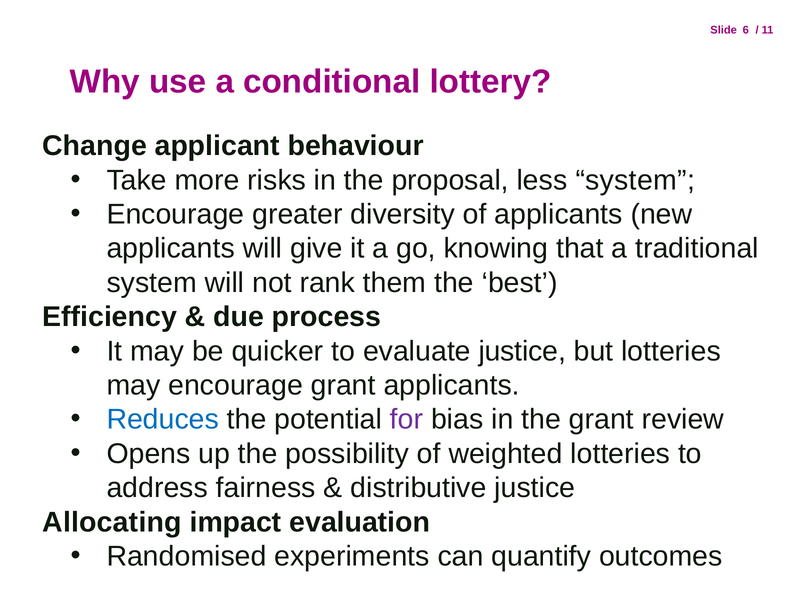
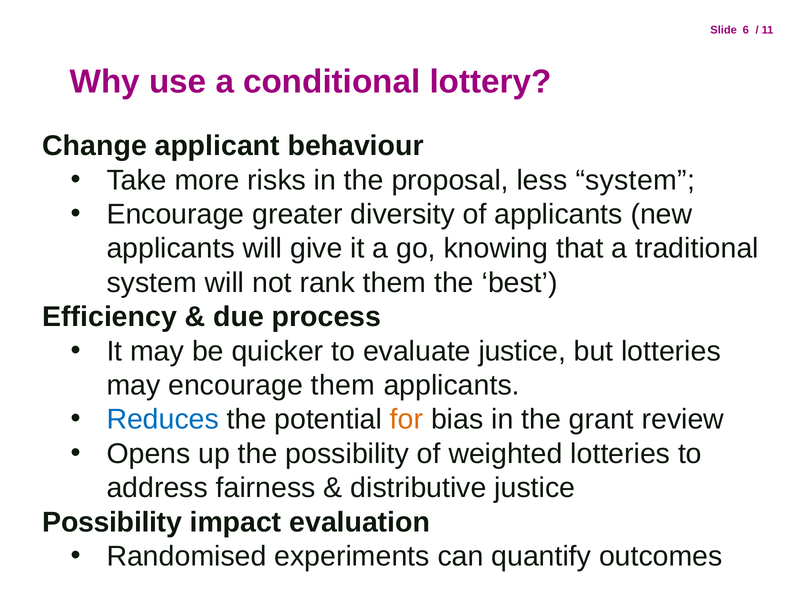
encourage grant: grant -> them
for colour: purple -> orange
Allocating at (112, 522): Allocating -> Possibility
